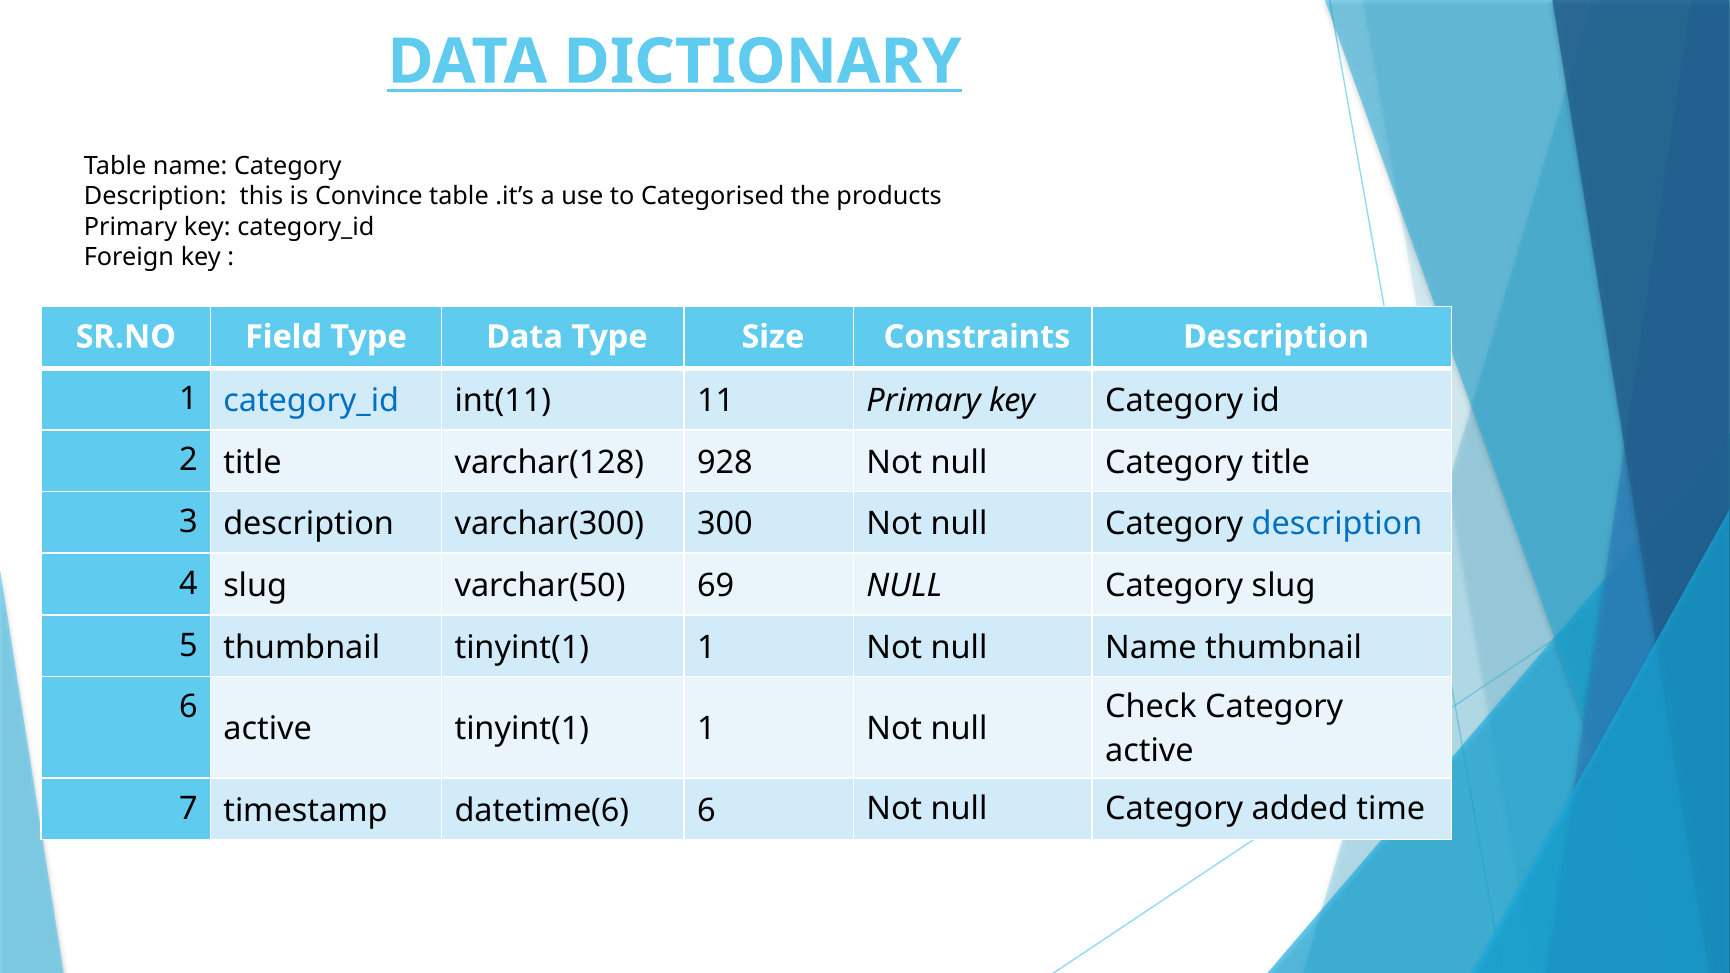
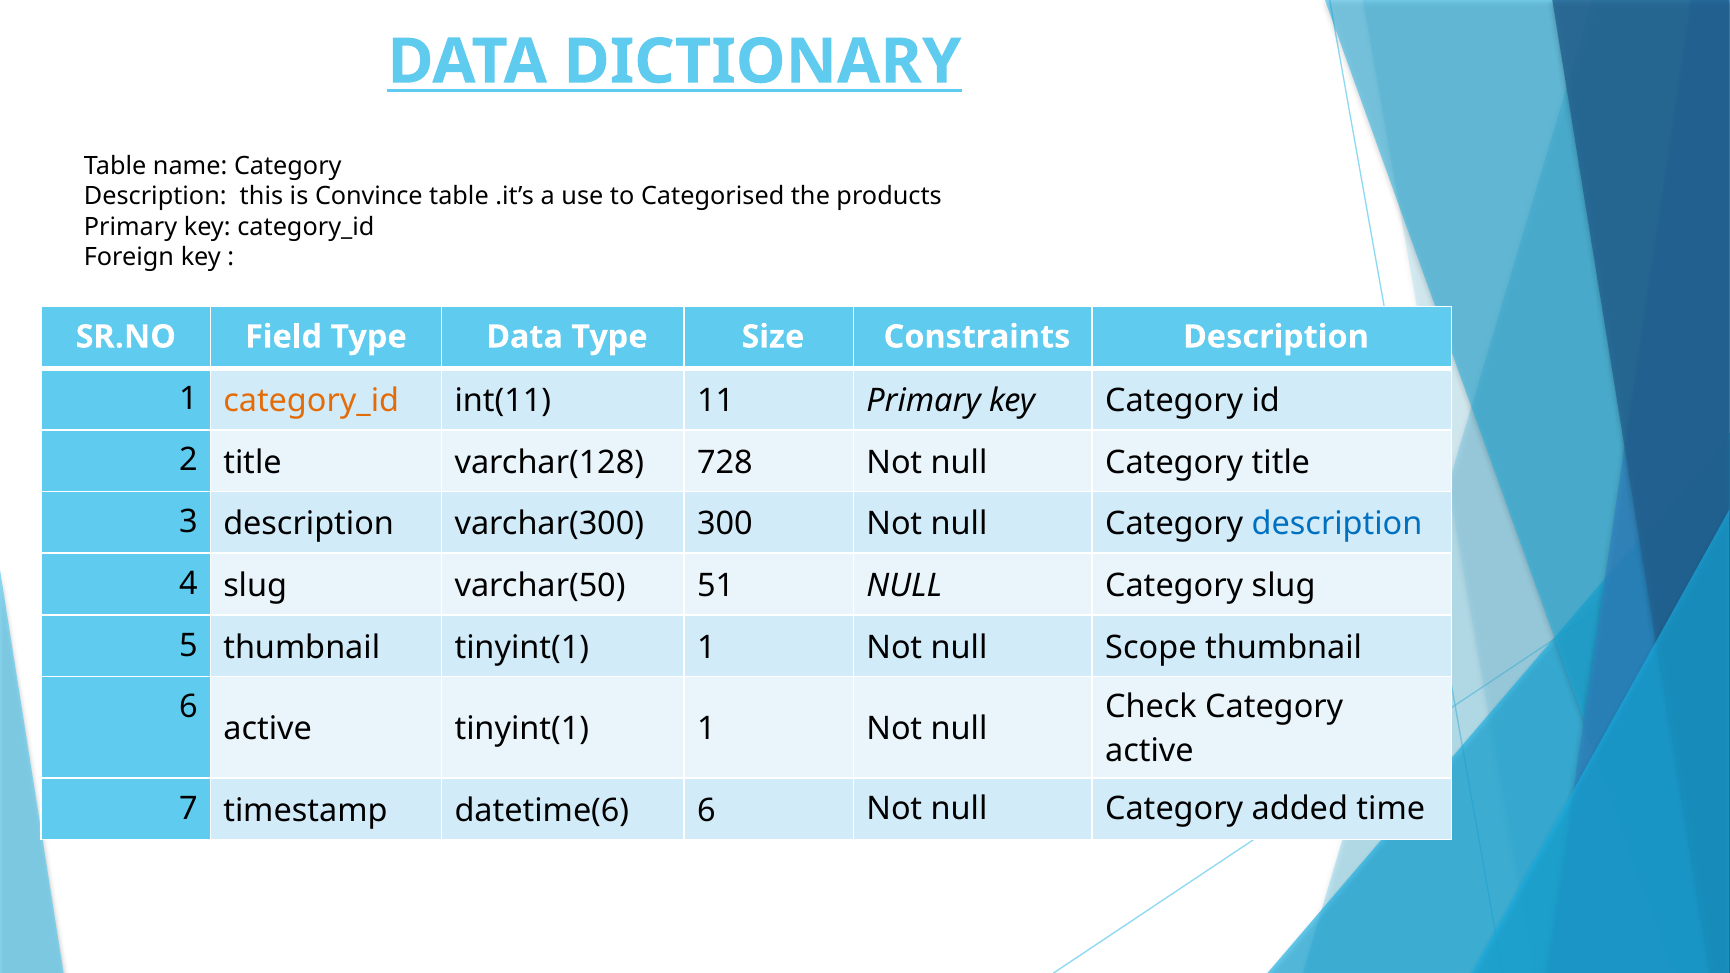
category_id at (311, 401) colour: blue -> orange
928: 928 -> 728
69: 69 -> 51
null Name: Name -> Scope
